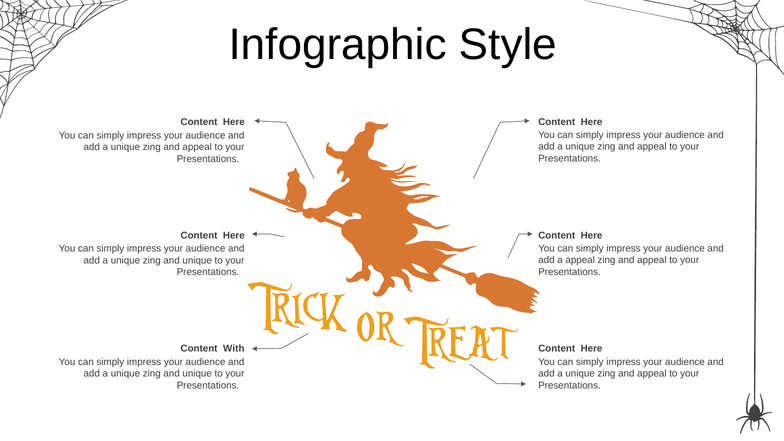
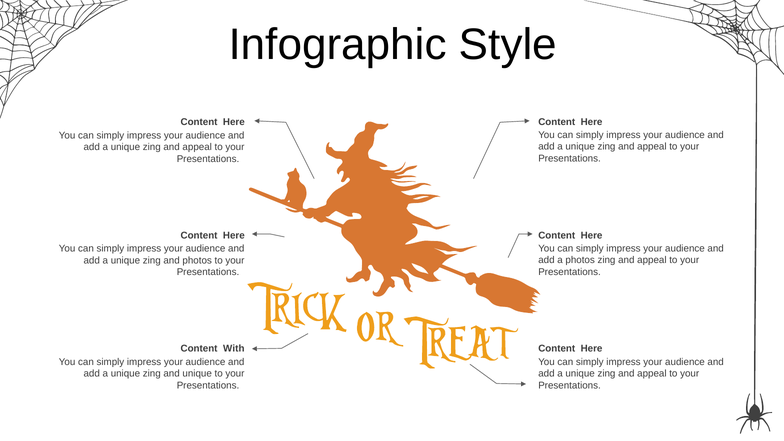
a appeal: appeal -> photos
unique at (197, 260): unique -> photos
